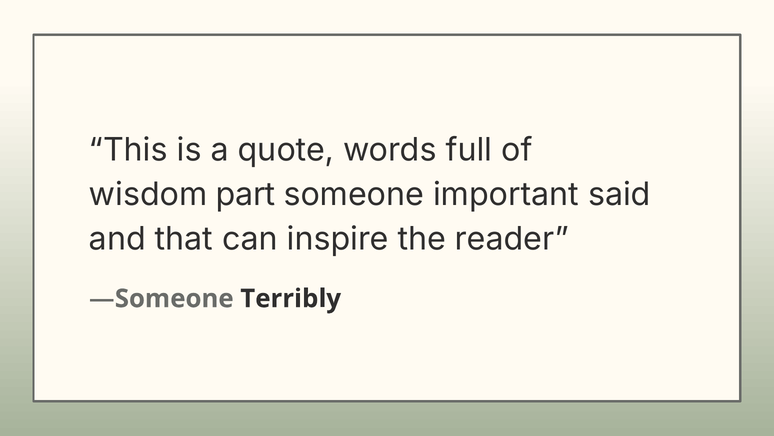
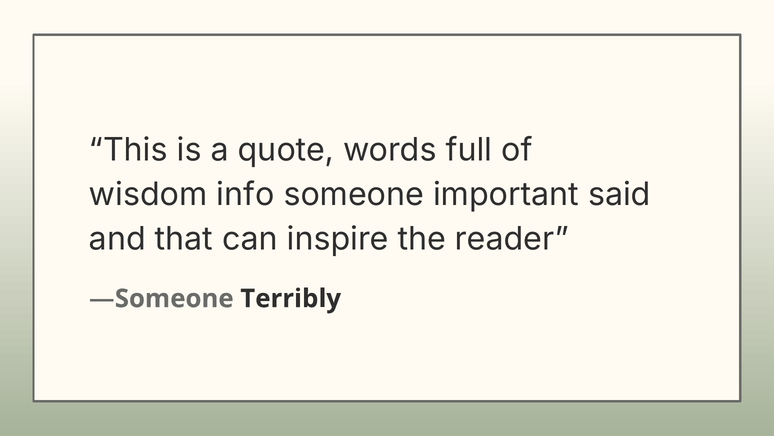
part: part -> info
